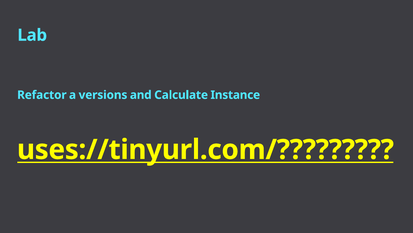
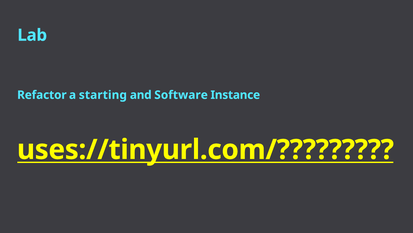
versions: versions -> starting
Calculate: Calculate -> Software
